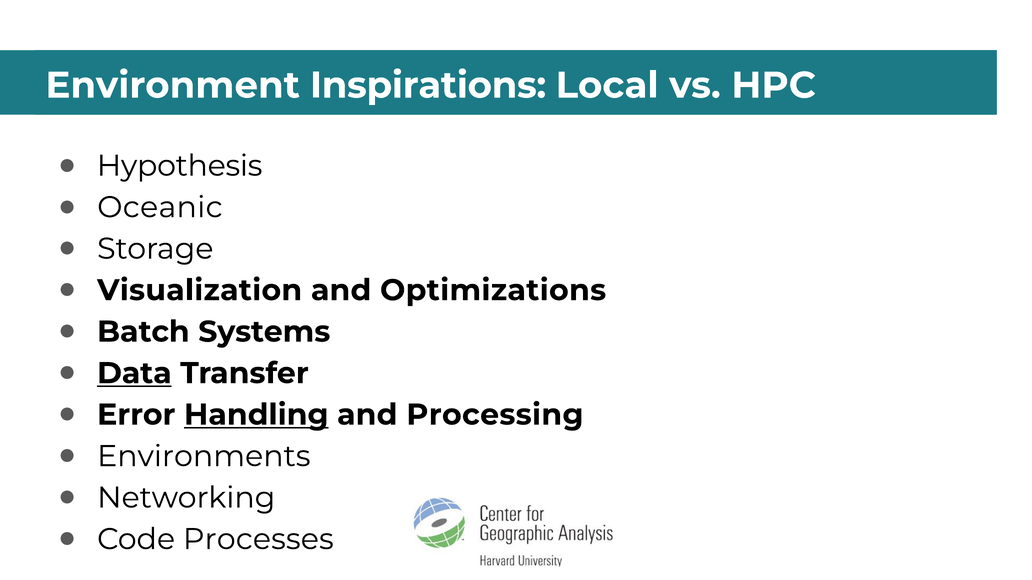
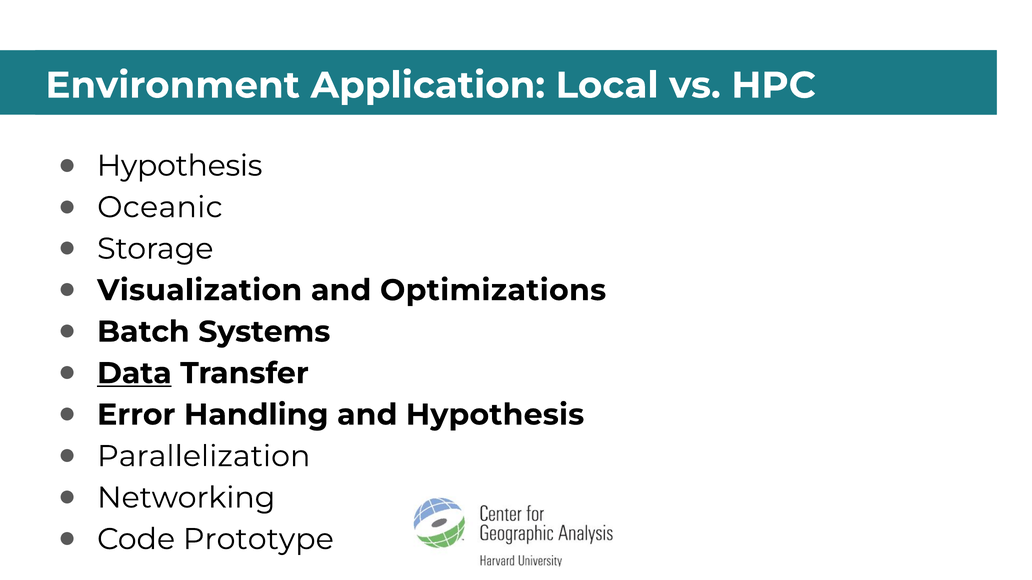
Inspirations: Inspirations -> Application
Handling underline: present -> none
and Processing: Processing -> Hypothesis
Environments: Environments -> Parallelization
Processes: Processes -> Prototype
